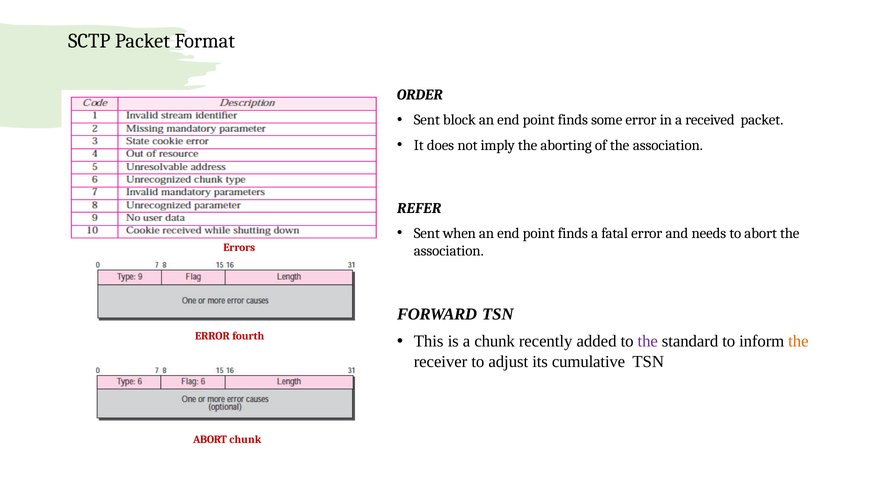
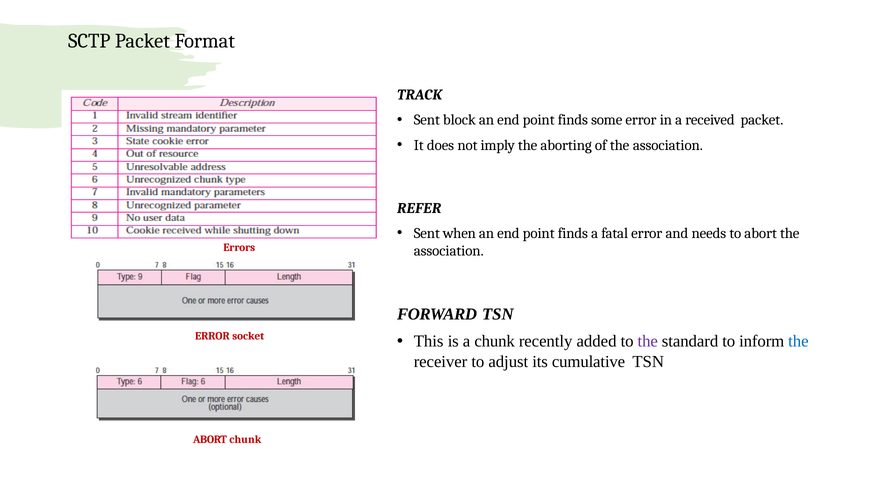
ORDER: ORDER -> TRACK
fourth: fourth -> socket
the at (798, 341) colour: orange -> blue
